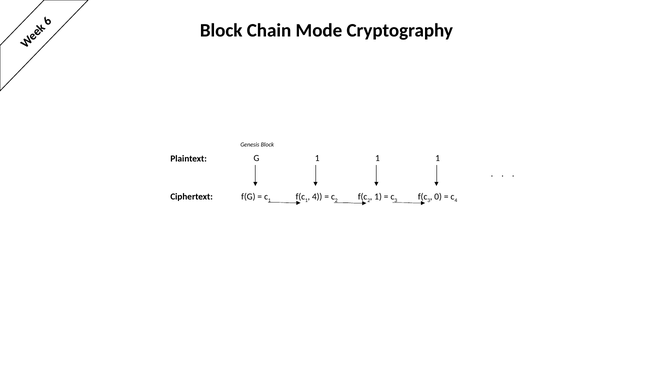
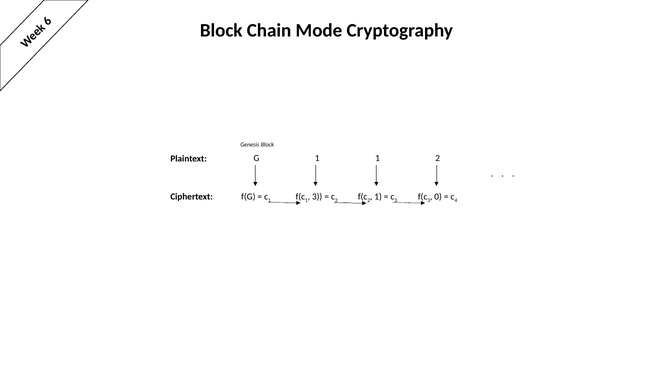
1 1 1: 1 -> 2
4 at (317, 197): 4 -> 3
